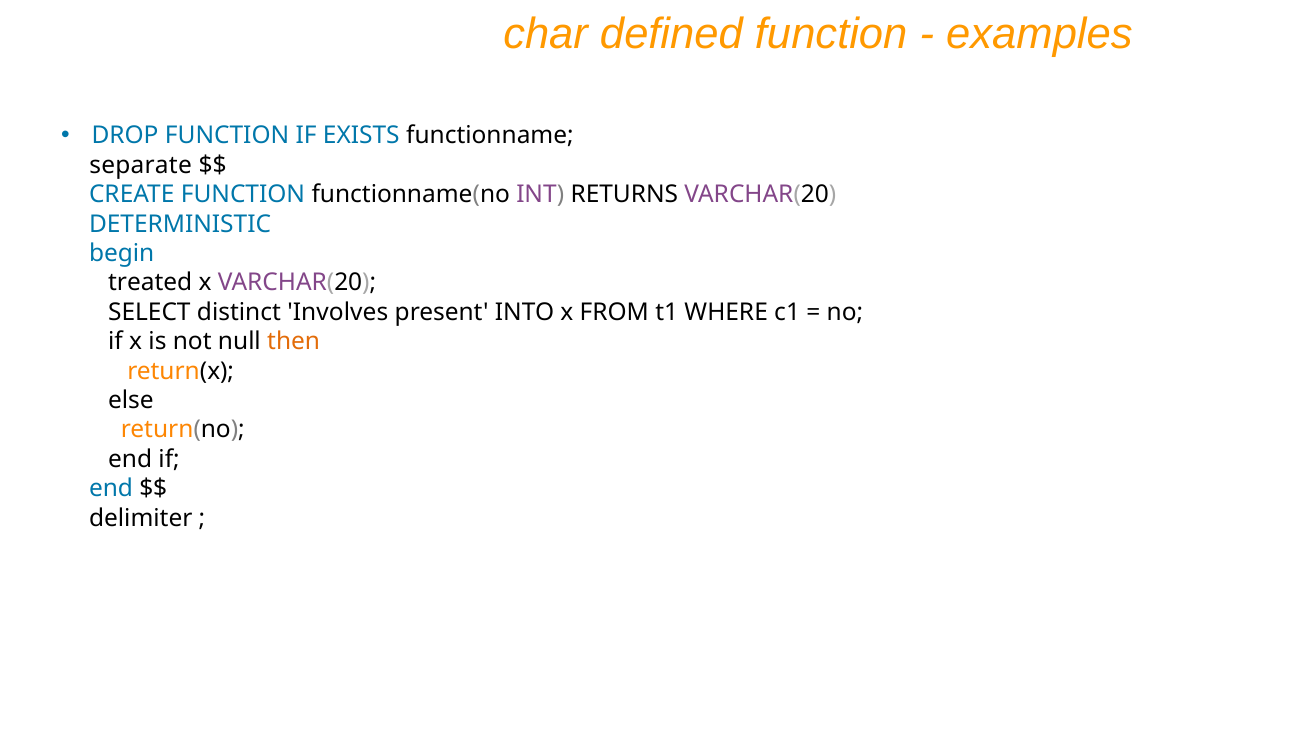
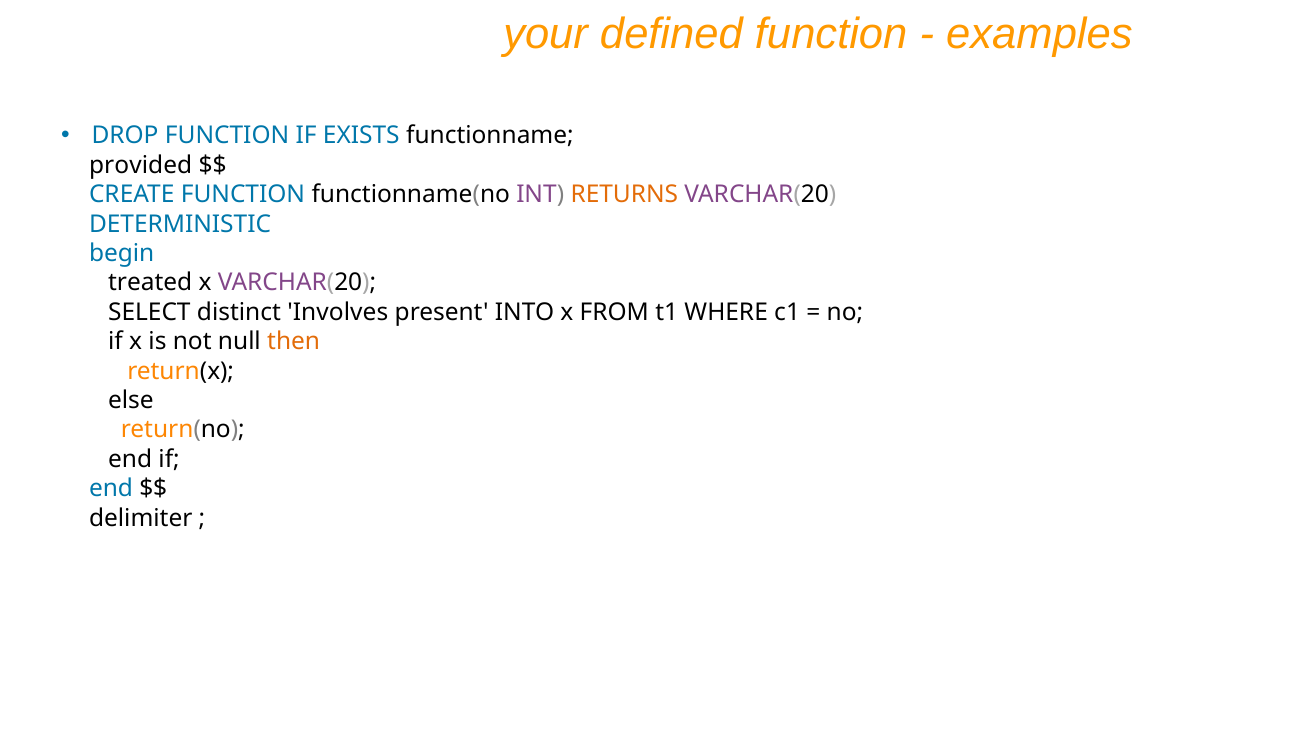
char: char -> your
separate: separate -> provided
RETURNS colour: black -> orange
